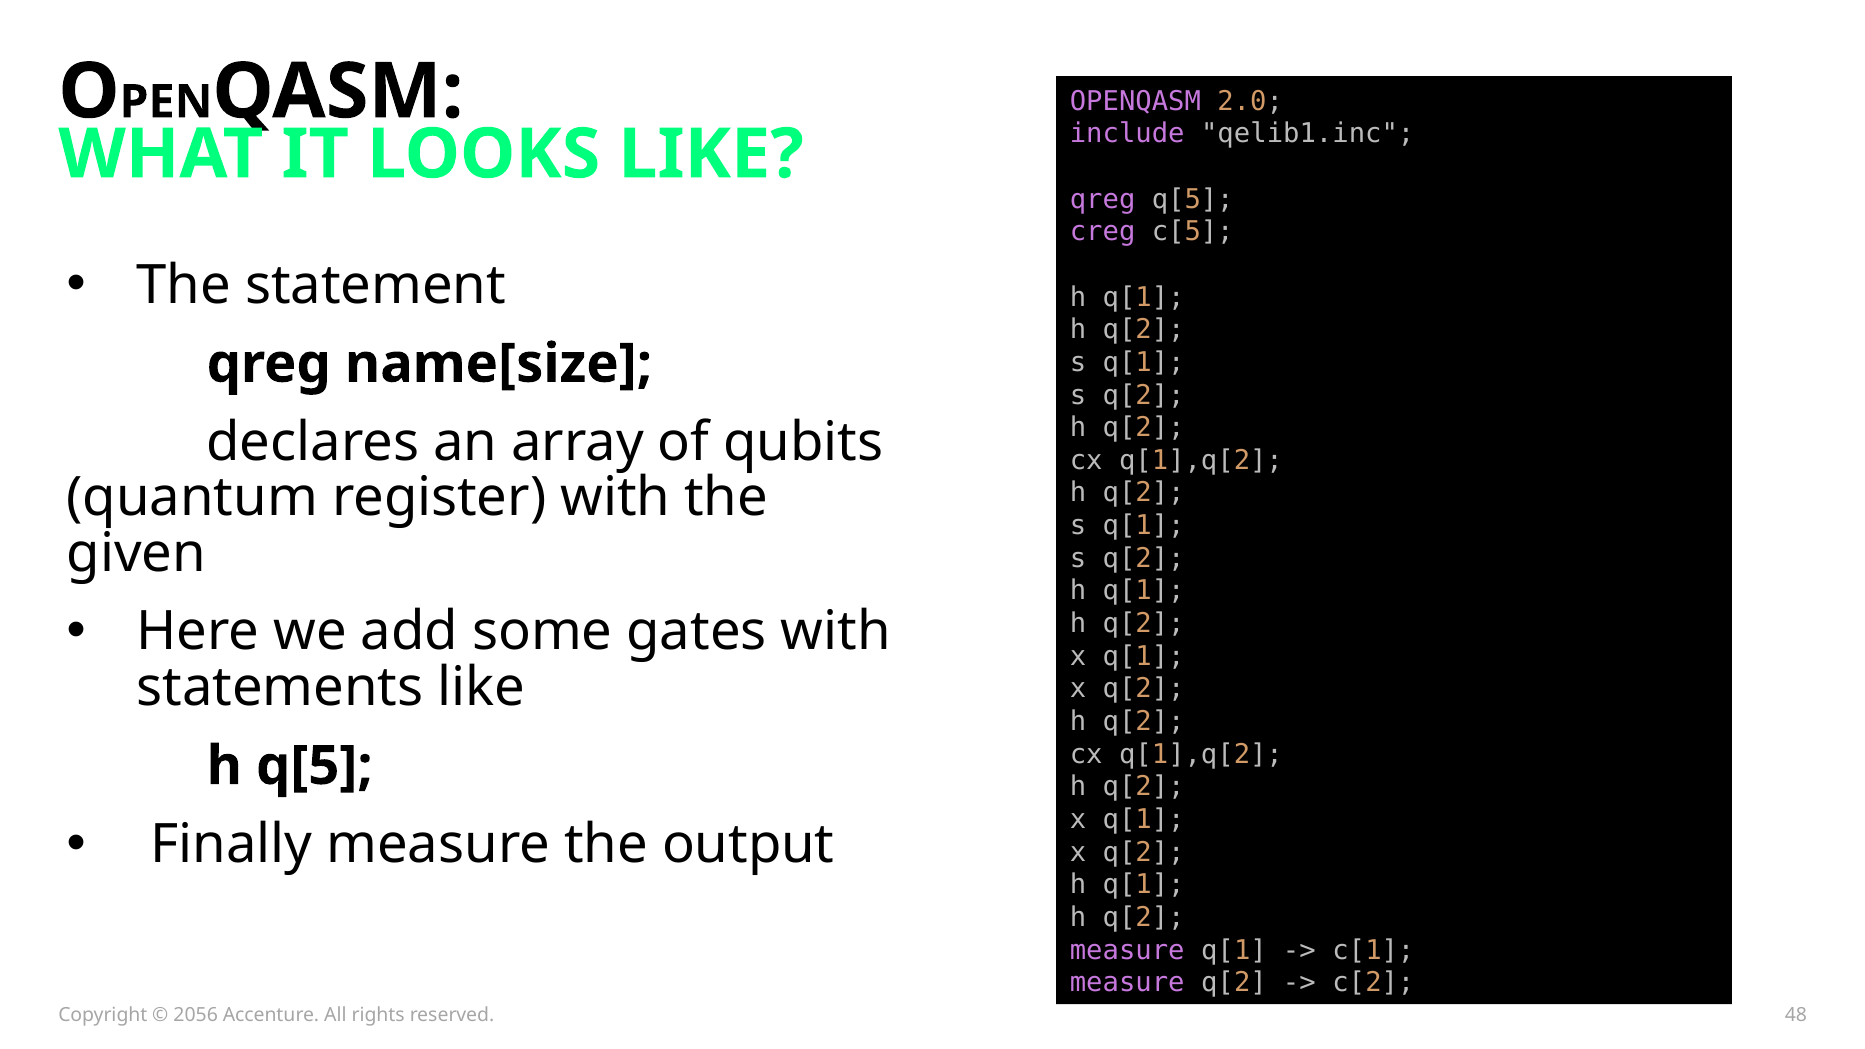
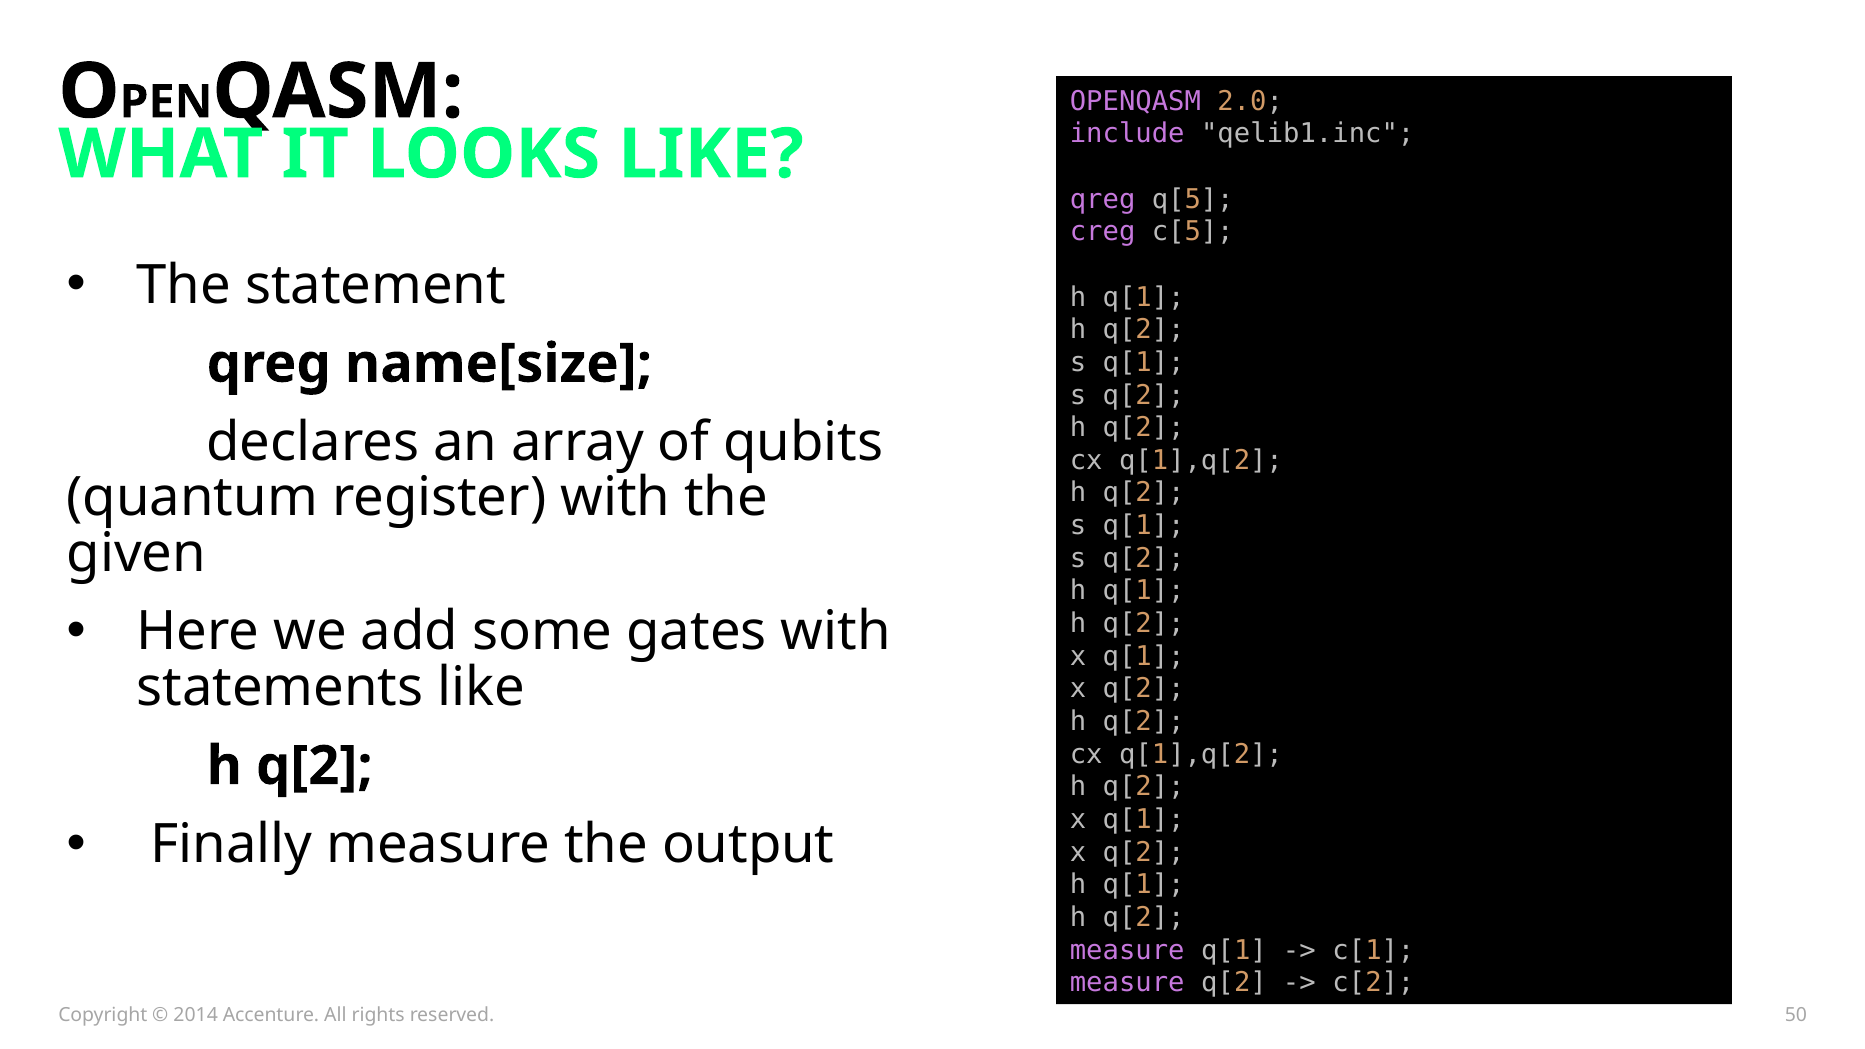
q[5 at (314, 766): q[5 -> q[2
2056: 2056 -> 2014
48: 48 -> 50
